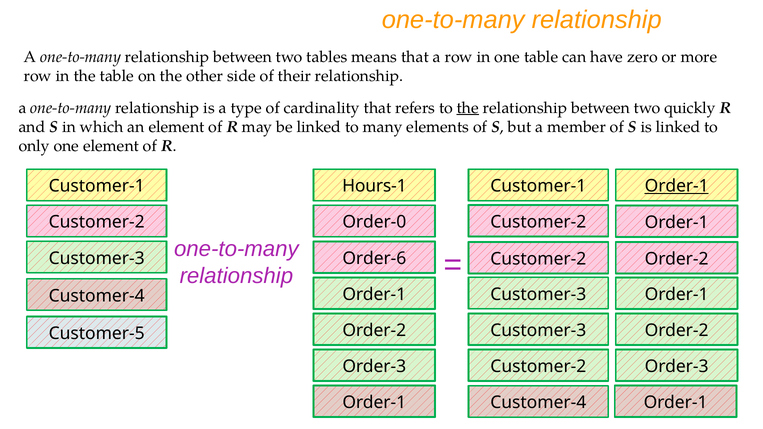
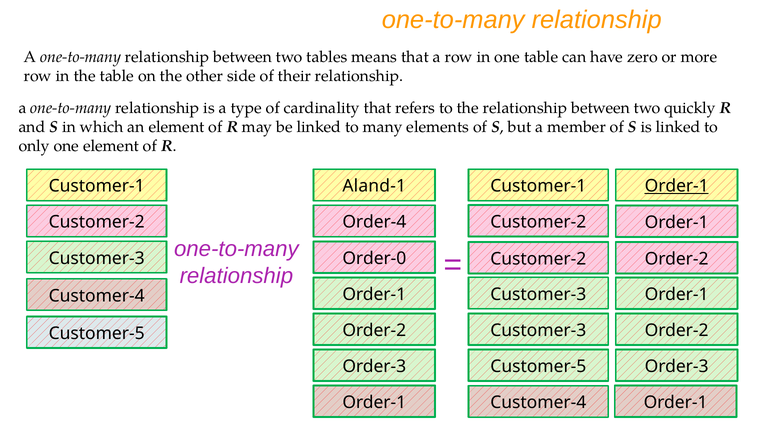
the at (468, 108) underline: present -> none
Hours-1: Hours-1 -> Aland-1
Order-0: Order-0 -> Order-4
Order-6: Order-6 -> Order-0
Customer-2 at (538, 367): Customer-2 -> Customer-5
